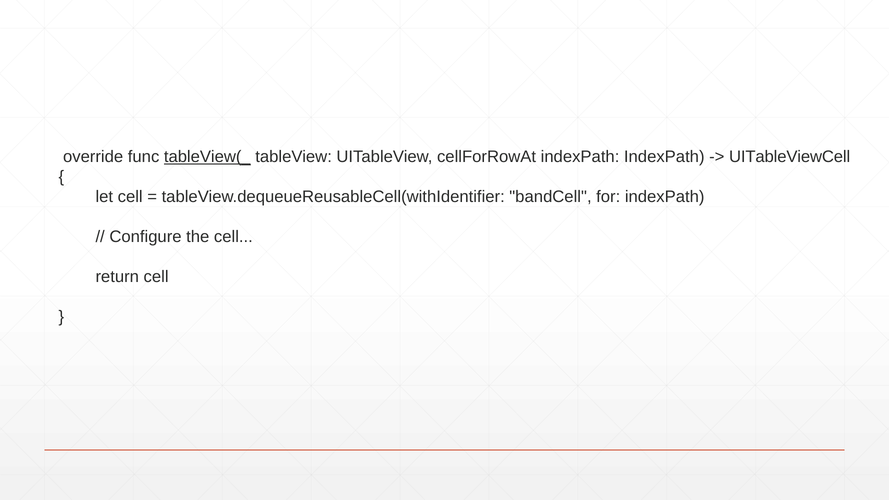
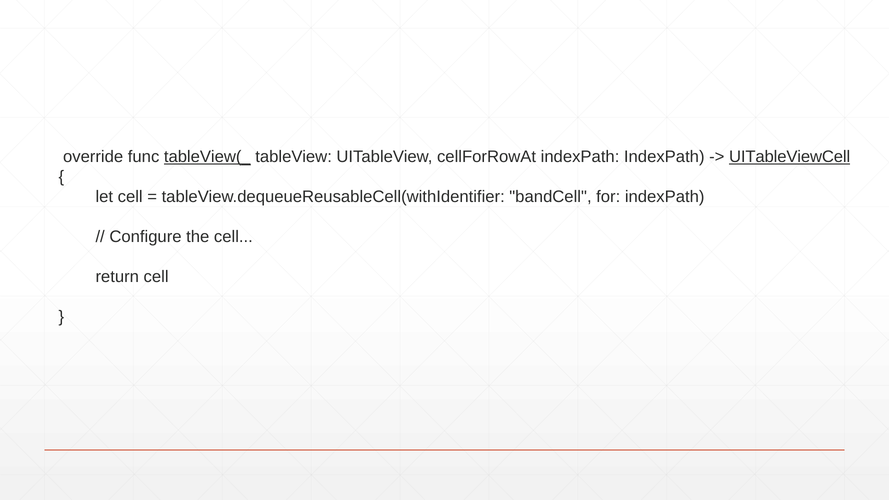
UITableViewCell underline: none -> present
